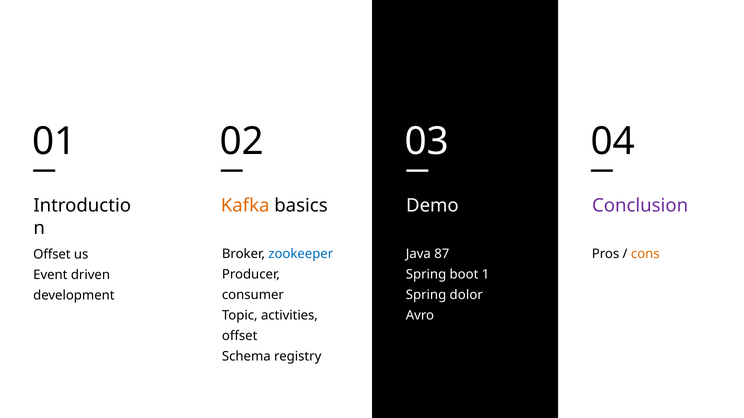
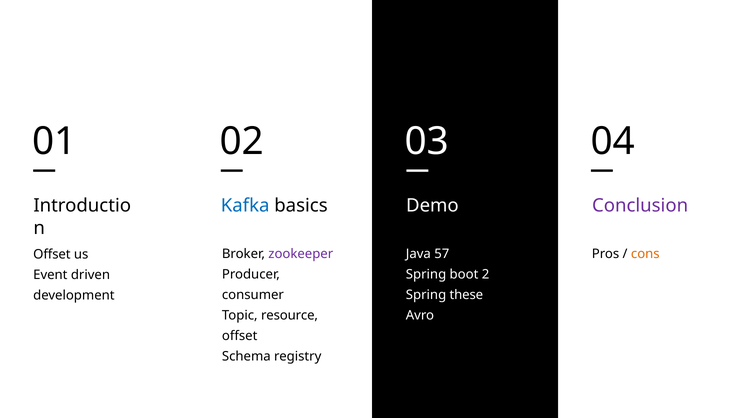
Kafka colour: orange -> blue
zookeeper colour: blue -> purple
87: 87 -> 57
1: 1 -> 2
dolor: dolor -> these
activities: activities -> resource
